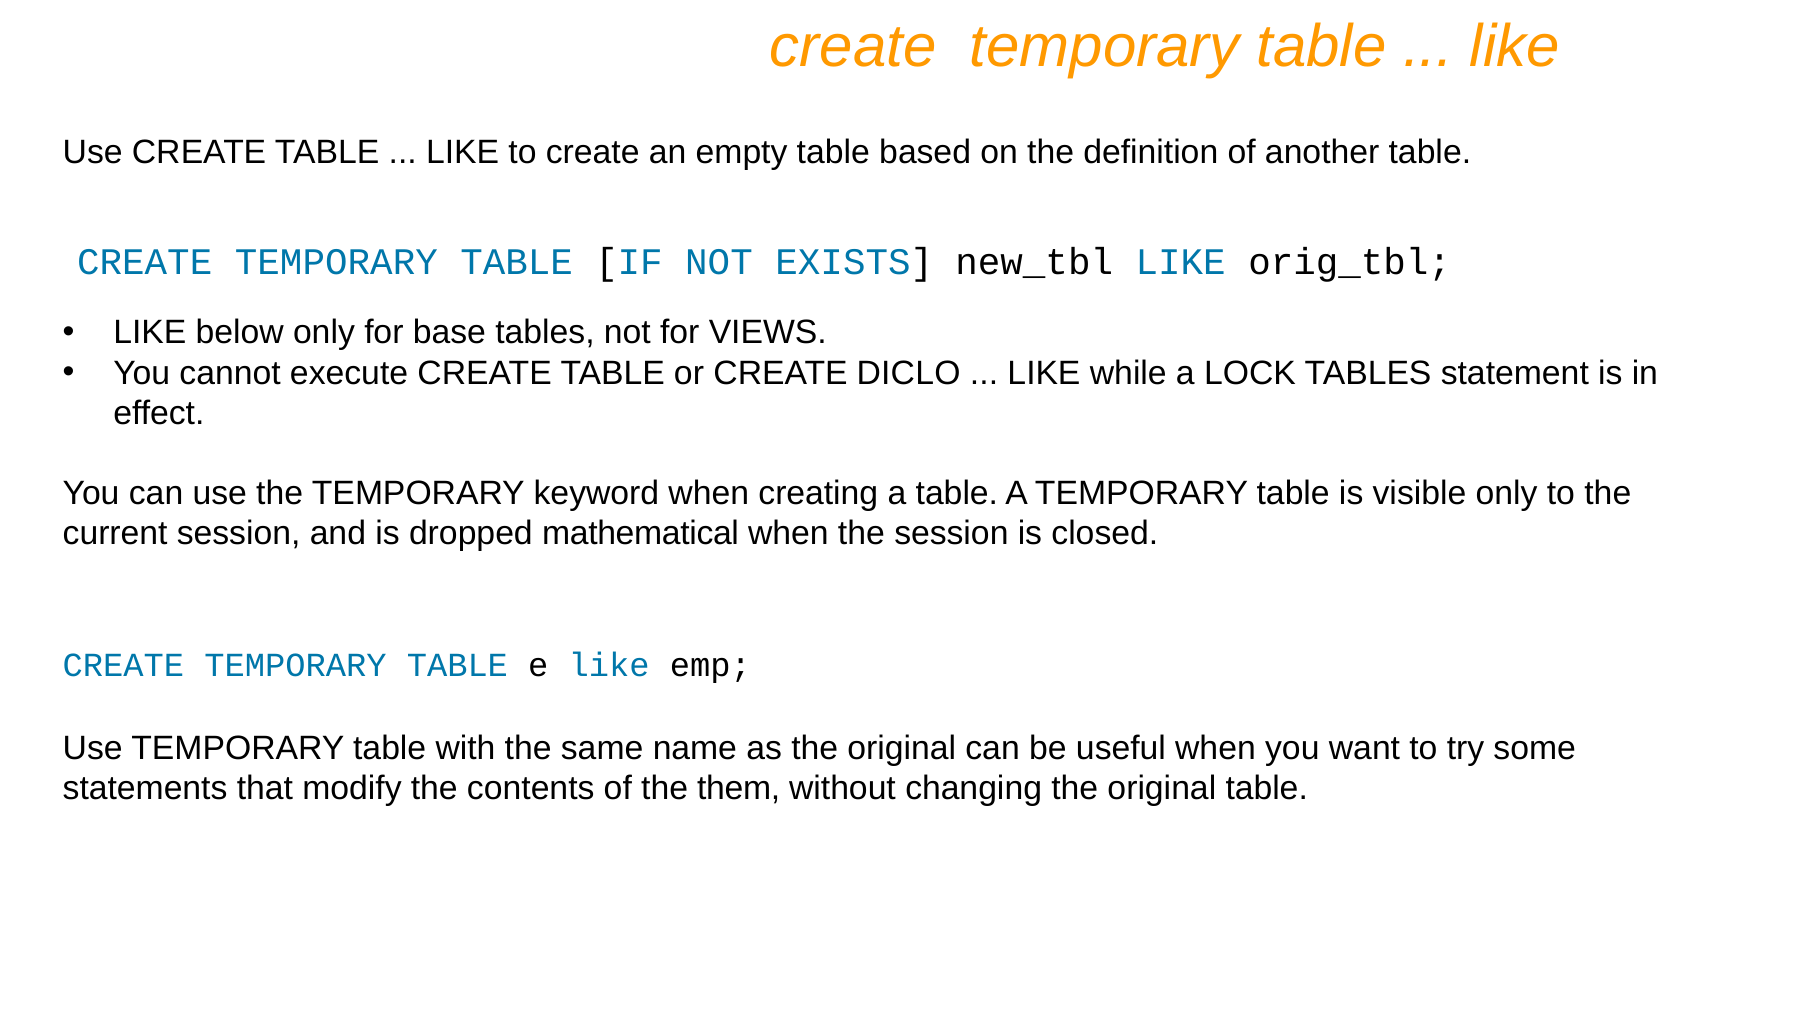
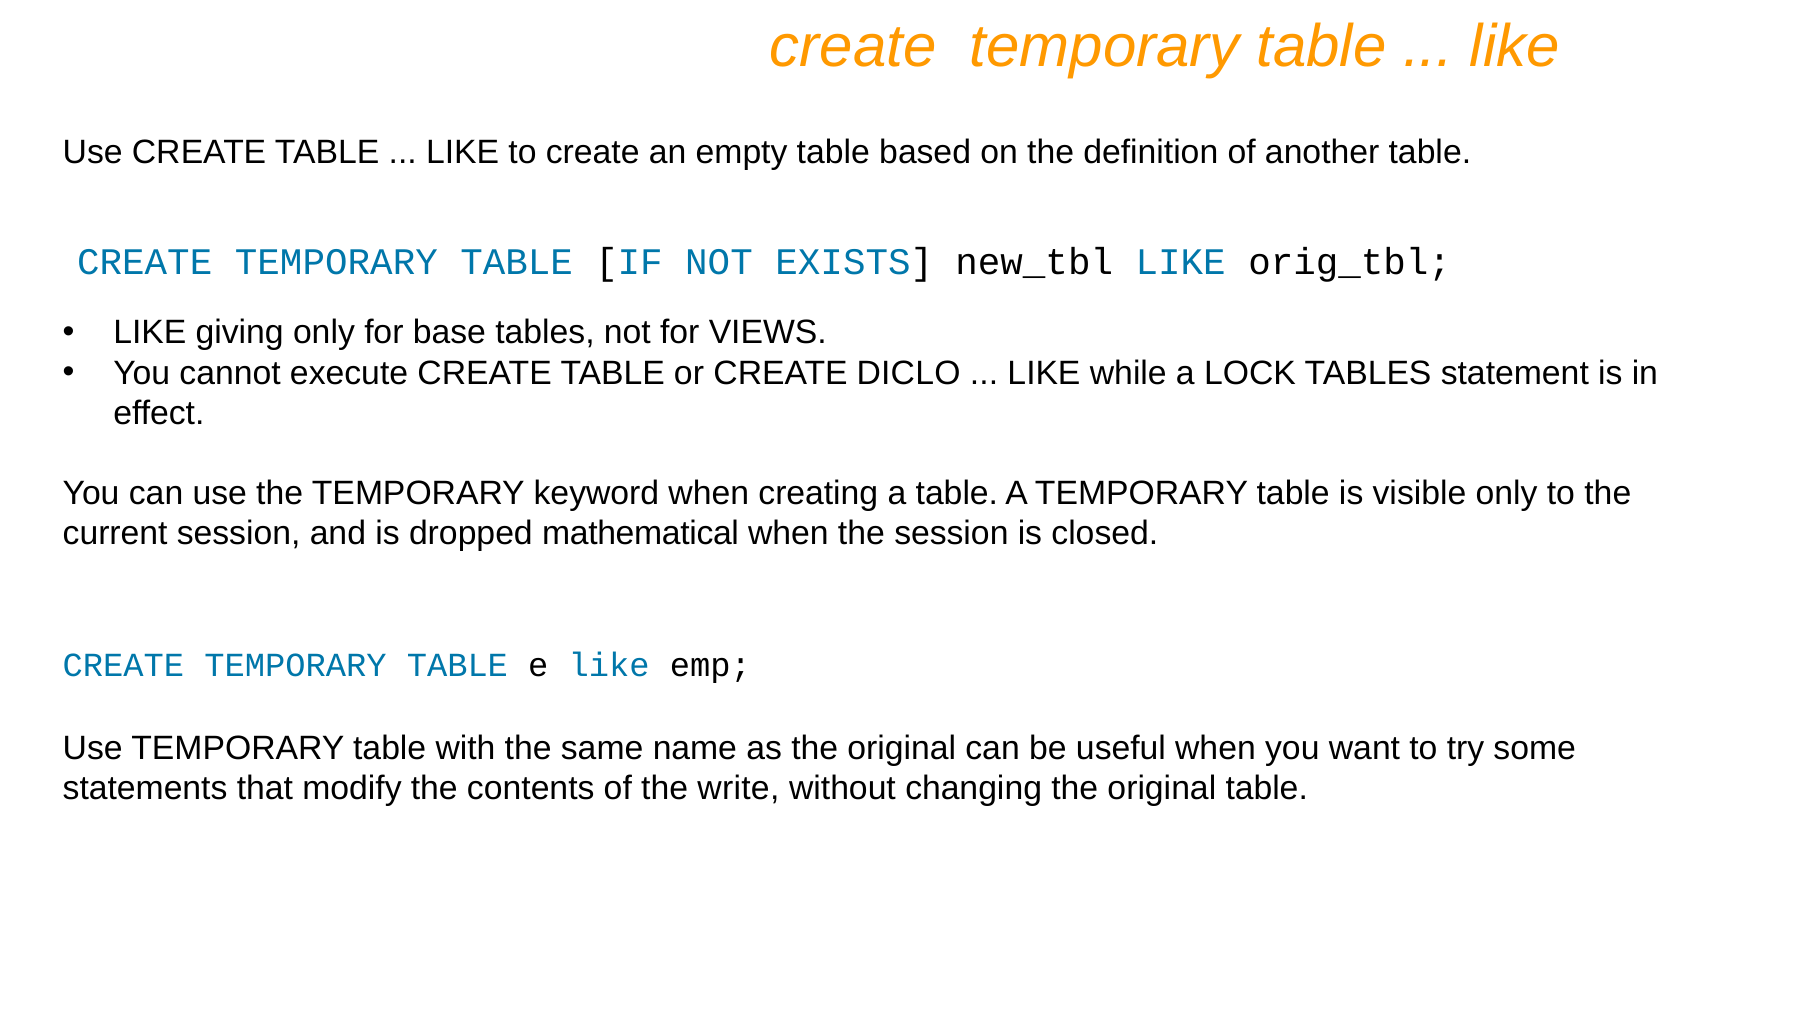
below: below -> giving
them: them -> write
